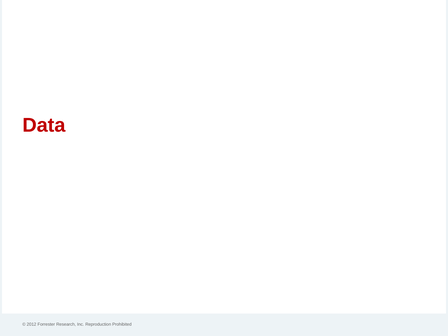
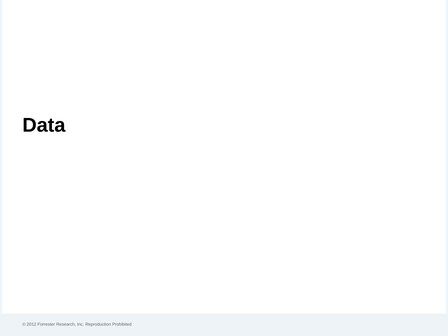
Data colour: red -> black
